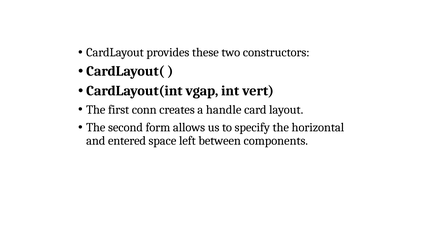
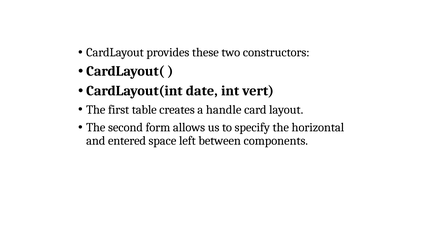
vgap: vgap -> date
conn: conn -> table
